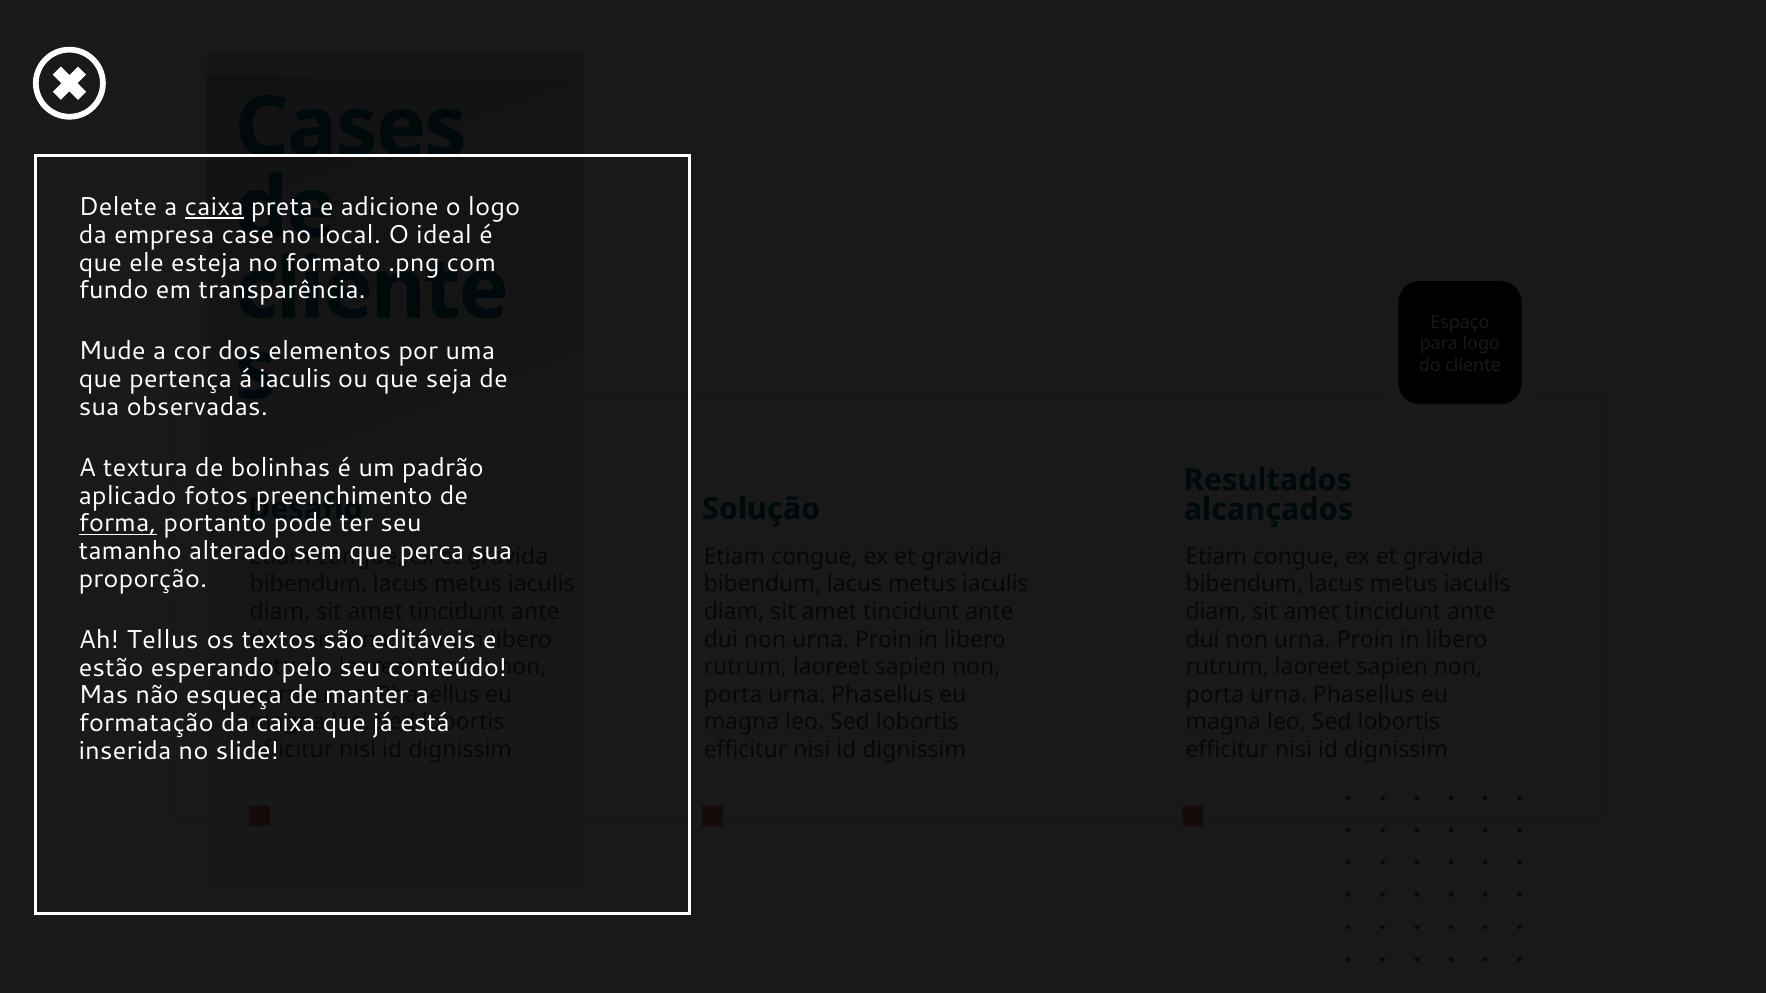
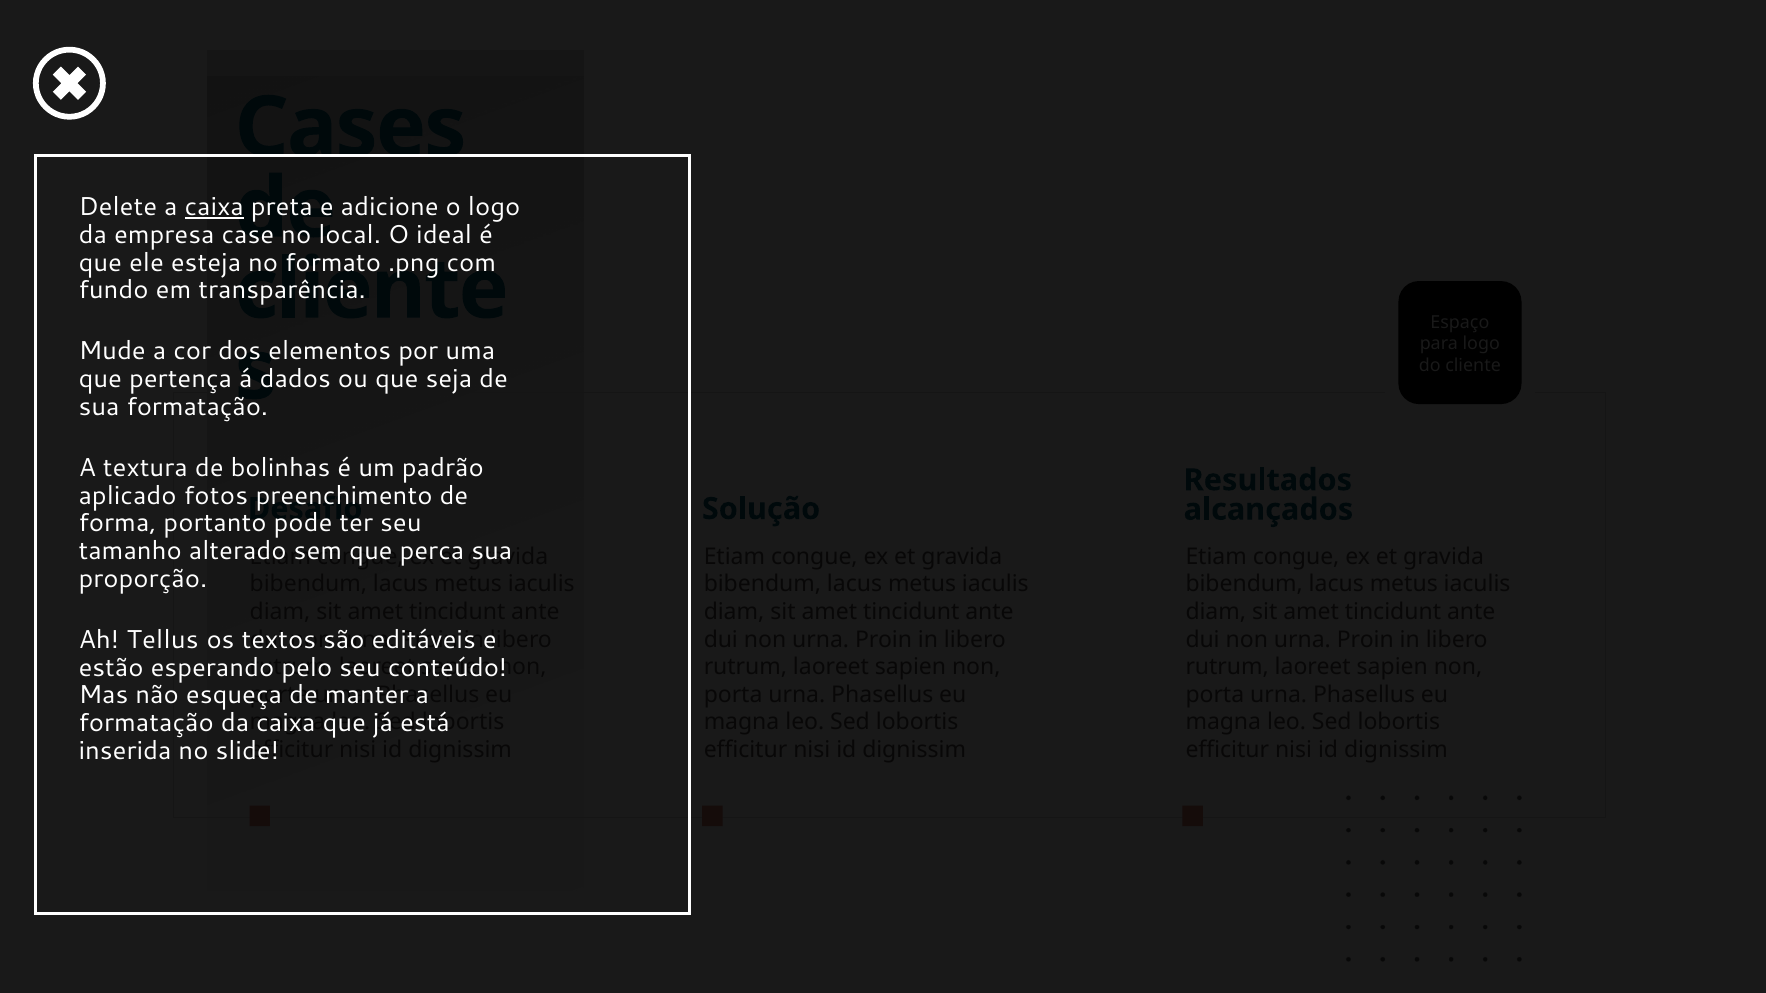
iaculis at (295, 379): iaculis -> dados
sua observadas: observadas -> formatação
forma underline: present -> none
